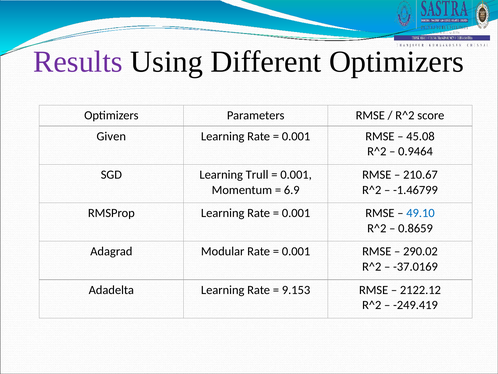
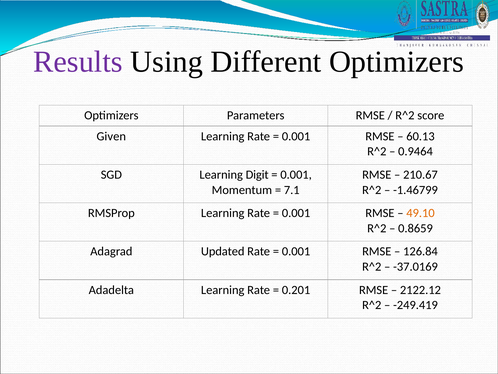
45.08: 45.08 -> 60.13
Trull: Trull -> Digit
6.9: 6.9 -> 7.1
49.10 colour: blue -> orange
Modular: Modular -> Updated
290.02: 290.02 -> 126.84
9.153: 9.153 -> 0.201
